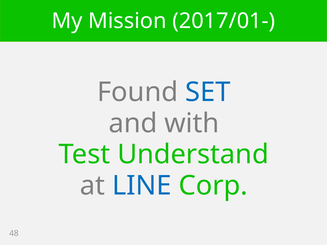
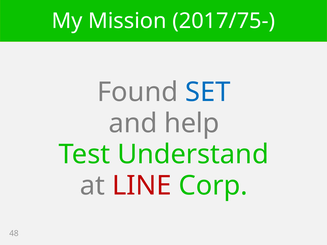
2017/01-: 2017/01- -> 2017/75-
with: with -> help
LINE colour: blue -> red
